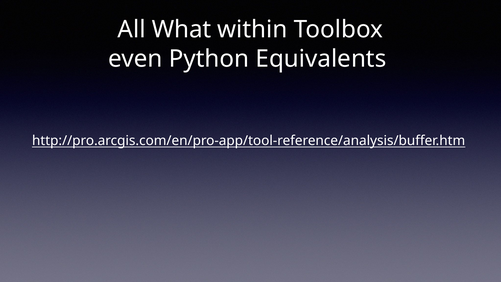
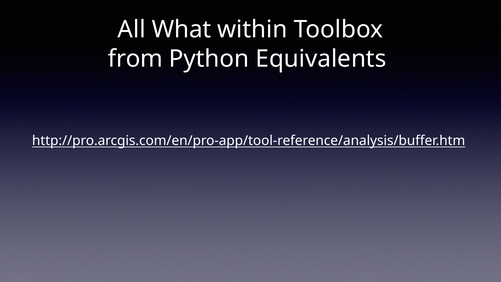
even: even -> from
